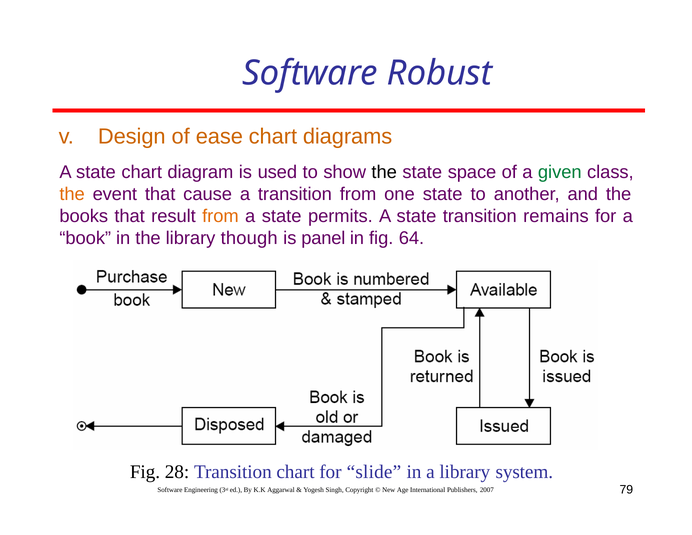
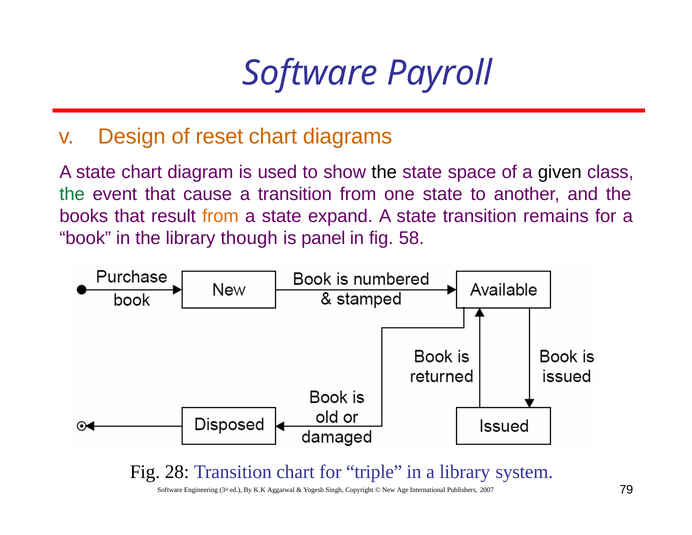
Robust: Robust -> Payroll
ease: ease -> reset
given colour: green -> black
the at (72, 194) colour: orange -> green
permits: permits -> expand
64: 64 -> 58
slide: slide -> triple
